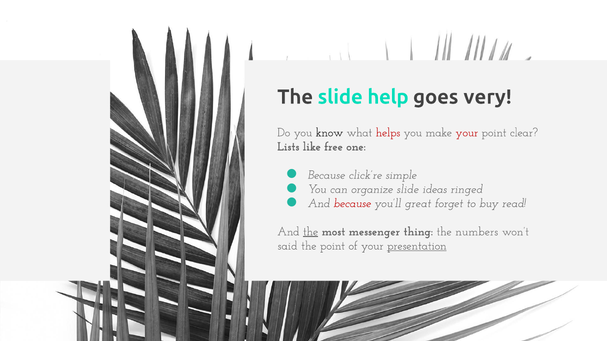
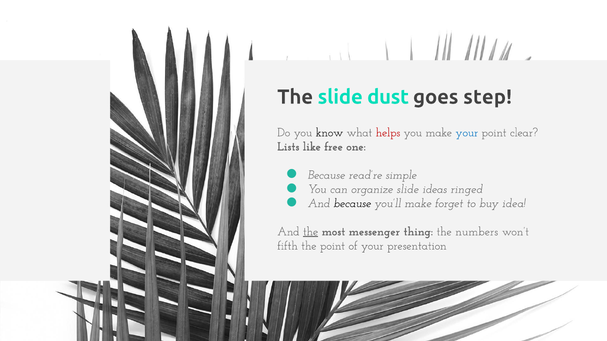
help: help -> dust
very: very -> step
your at (467, 133) colour: red -> blue
click’re: click’re -> read’re
because at (352, 203) colour: red -> black
you’ll great: great -> make
read: read -> idea
said: said -> fifth
presentation underline: present -> none
